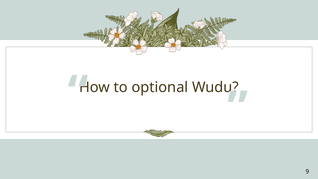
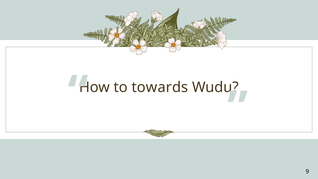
optional: optional -> towards
